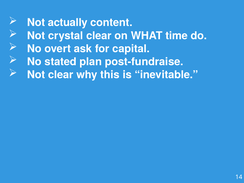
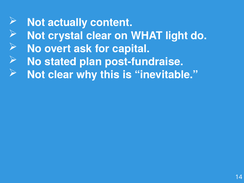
time: time -> light
